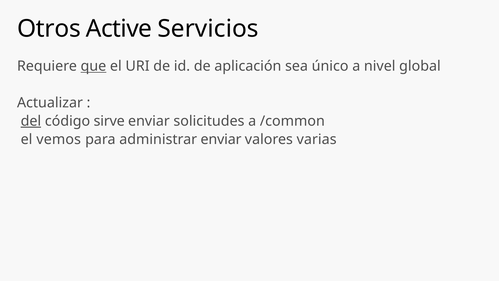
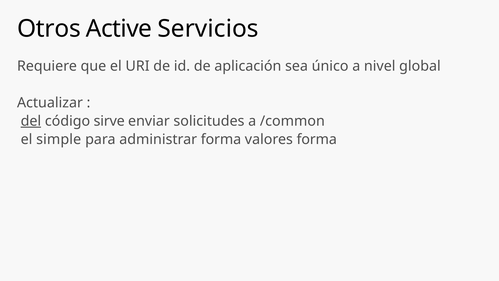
que underline: present -> none
vemos: vemos -> simple
administrar enviar: enviar -> forma
valores varias: varias -> forma
